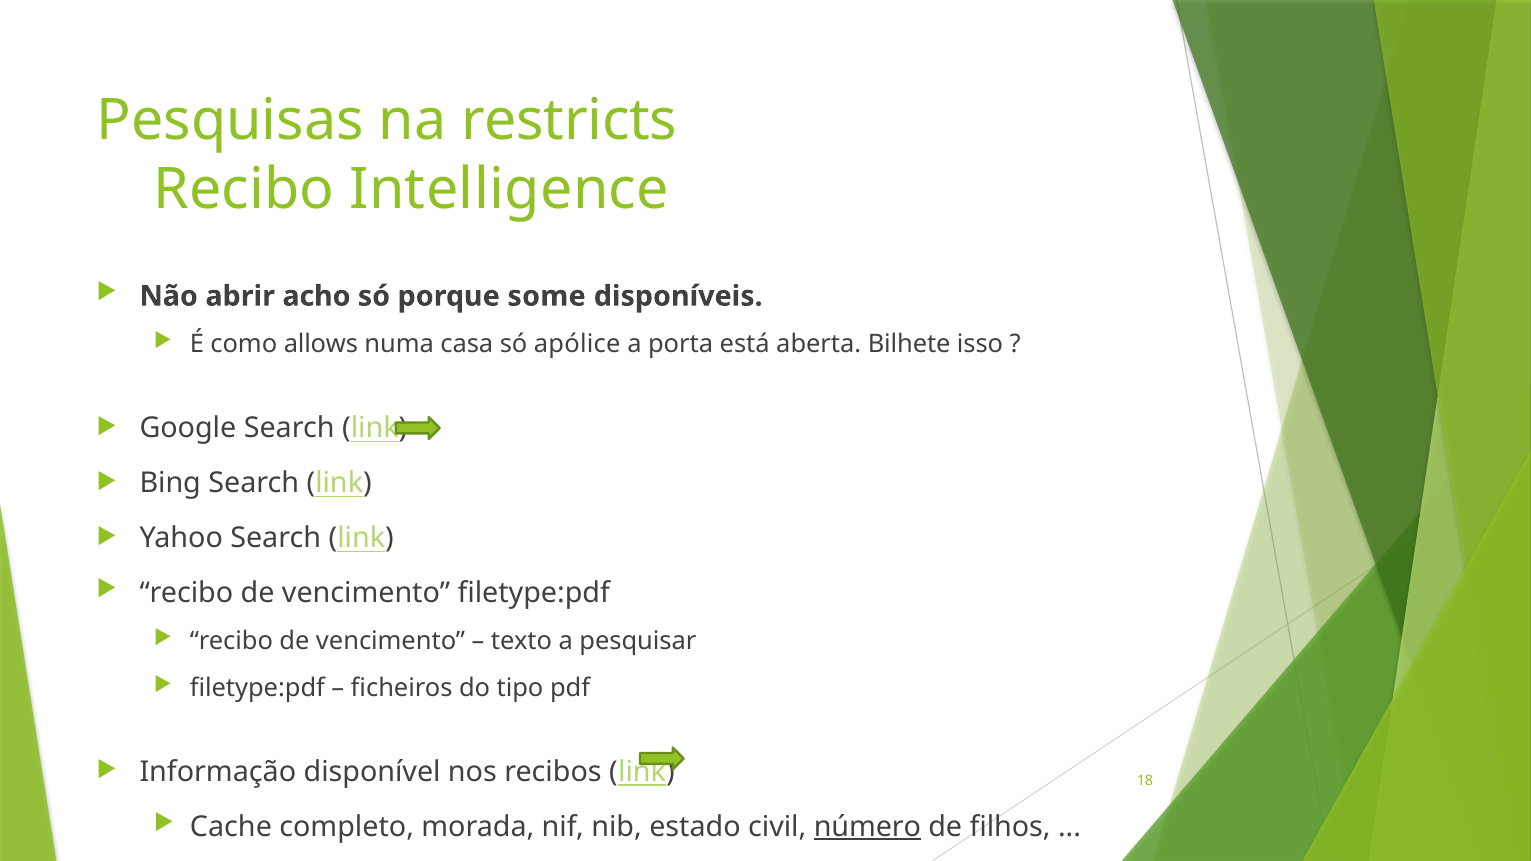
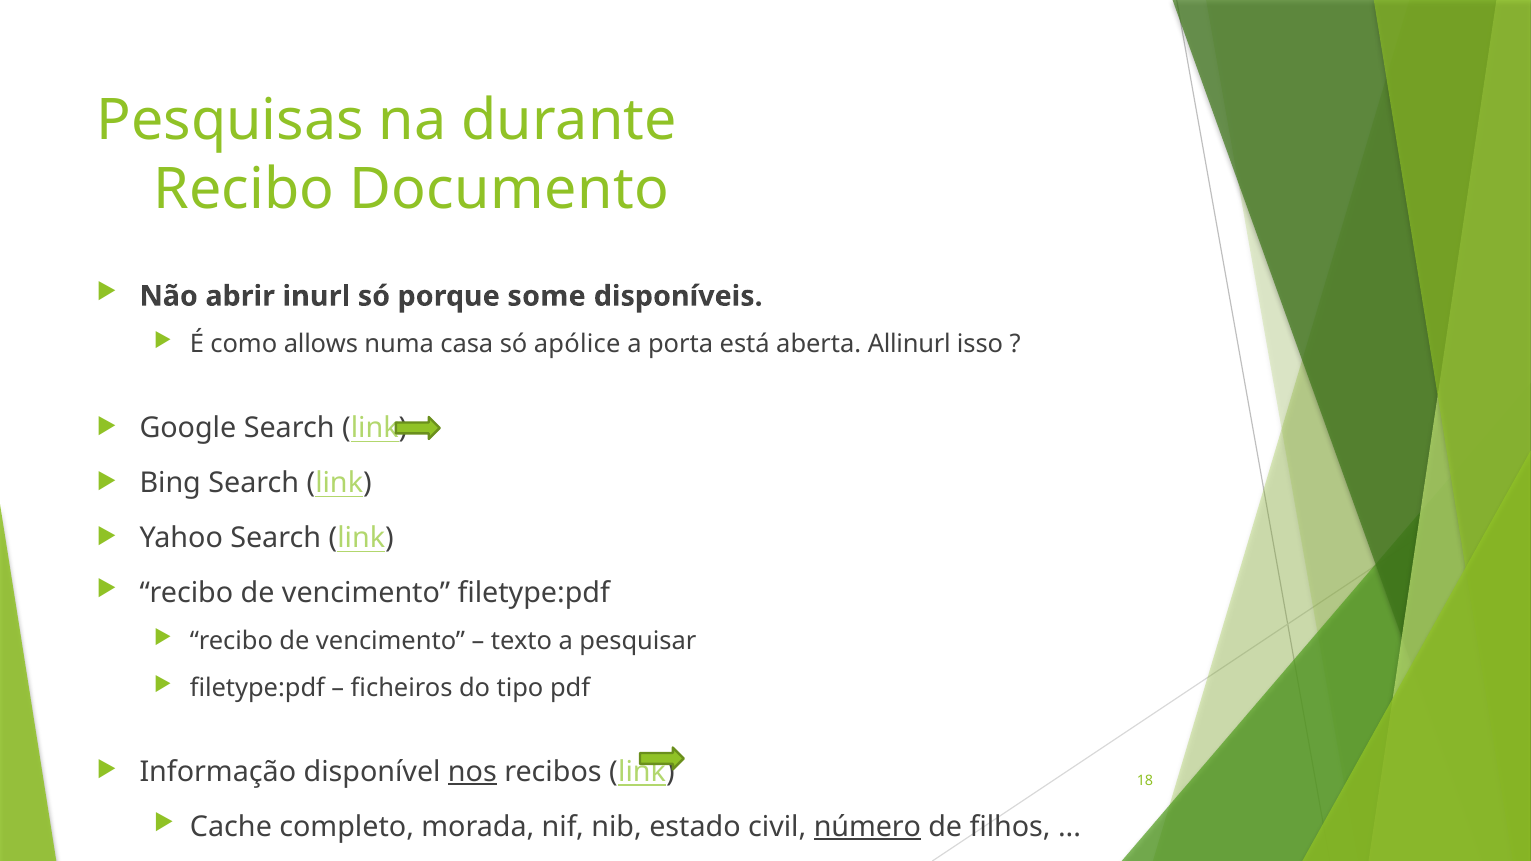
restricts: restricts -> durante
Intelligence: Intelligence -> Documento
acho: acho -> inurl
Bilhete: Bilhete -> Allinurl
nos underline: none -> present
